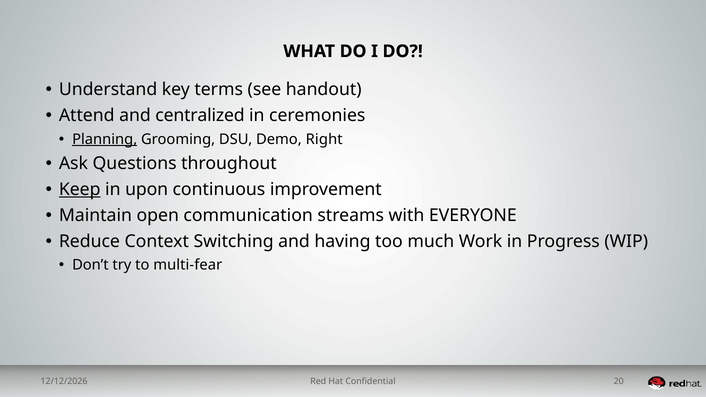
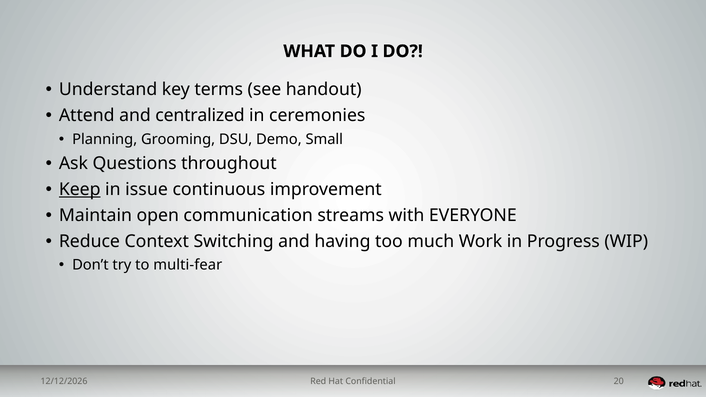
Planning underline: present -> none
Right: Right -> Small
upon: upon -> issue
